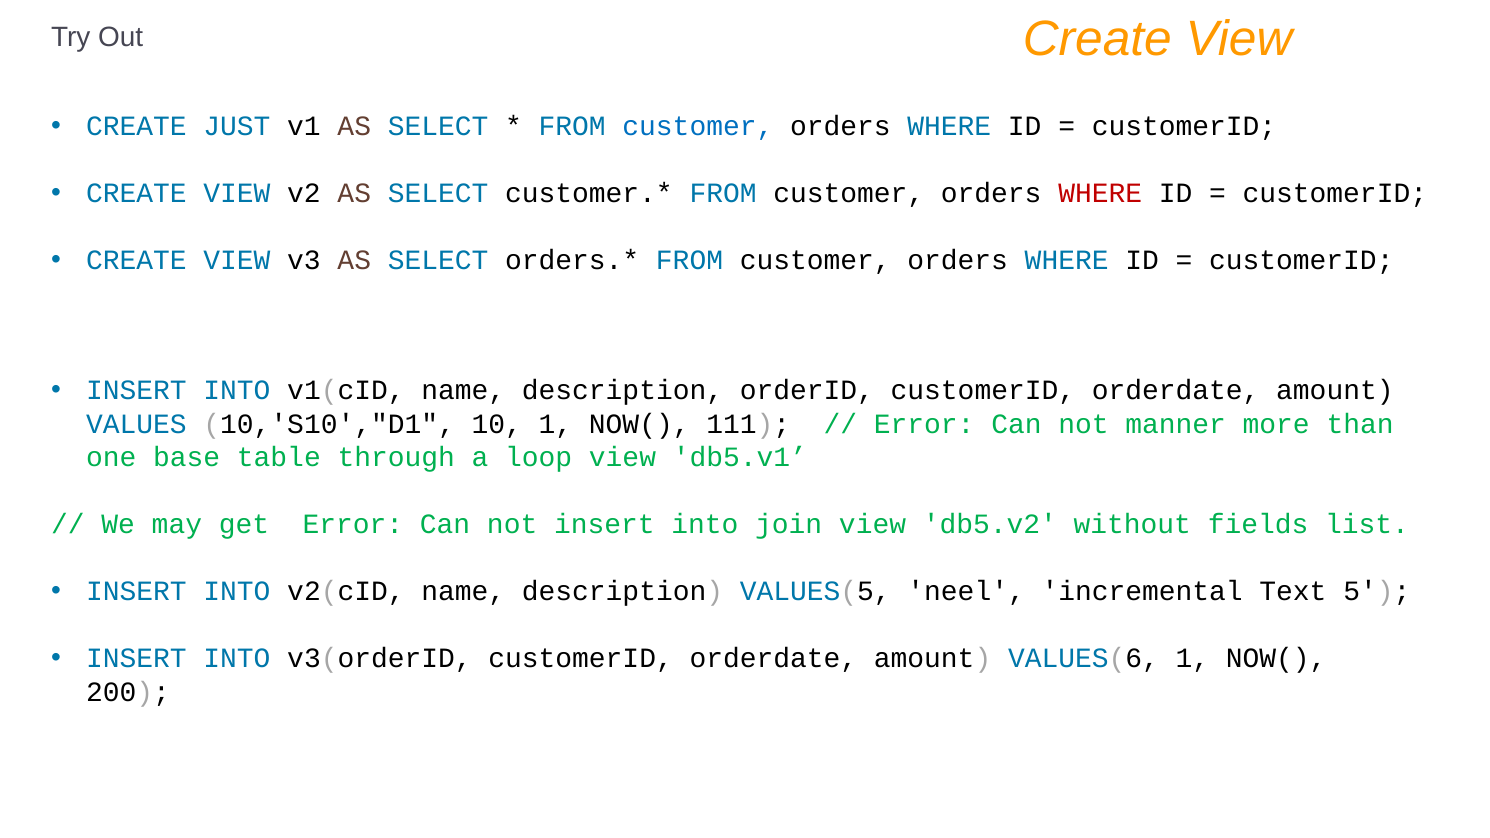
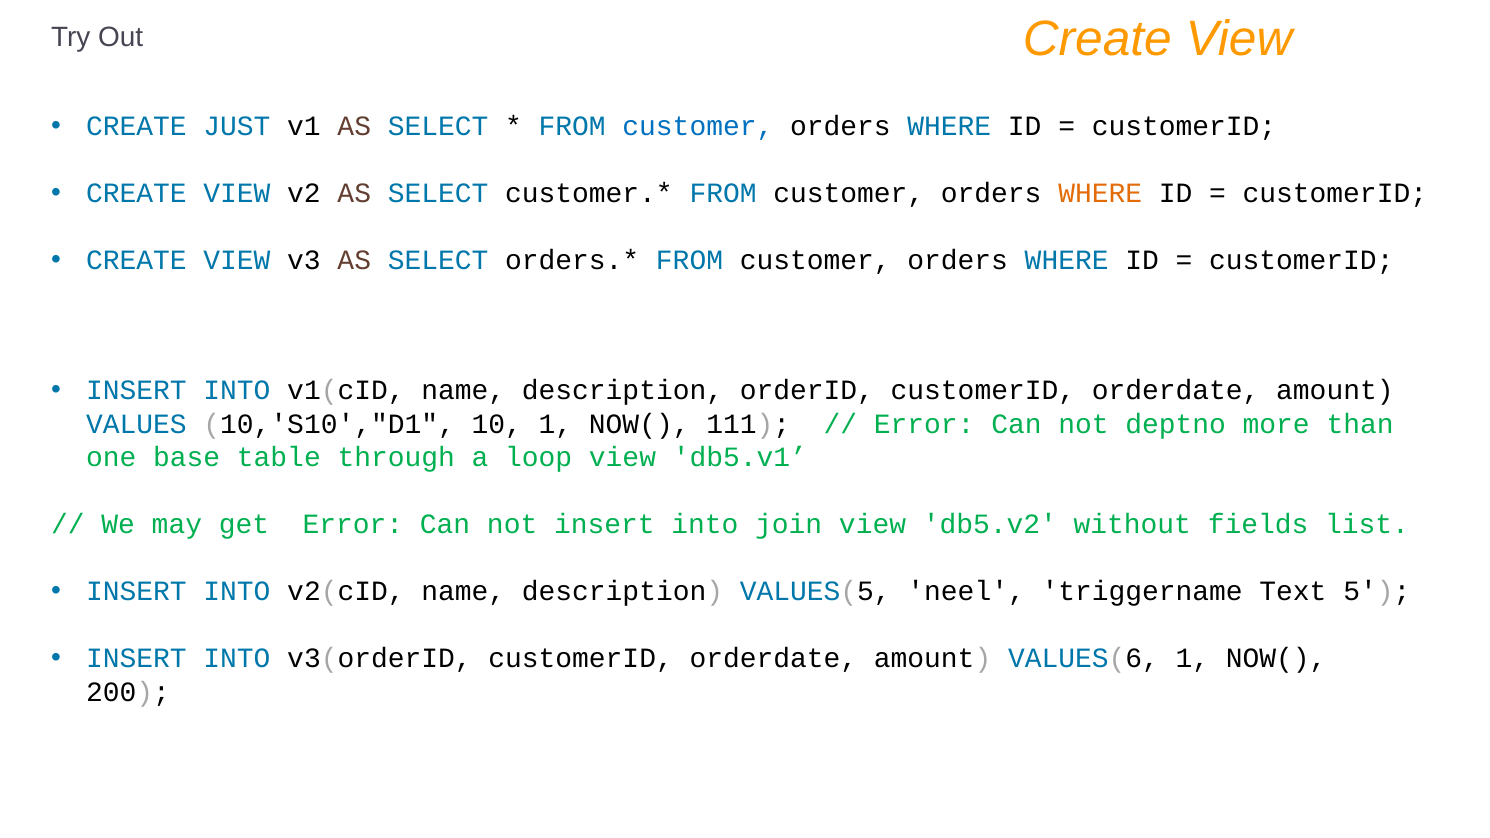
WHERE at (1100, 193) colour: red -> orange
manner: manner -> deptno
incremental: incremental -> triggername
